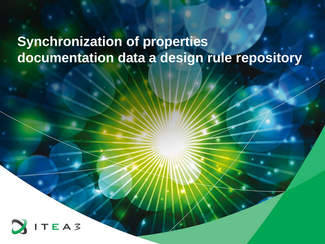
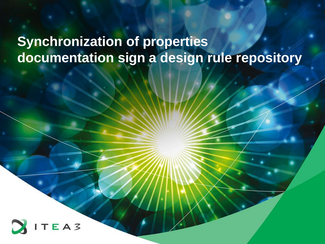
data: data -> sign
